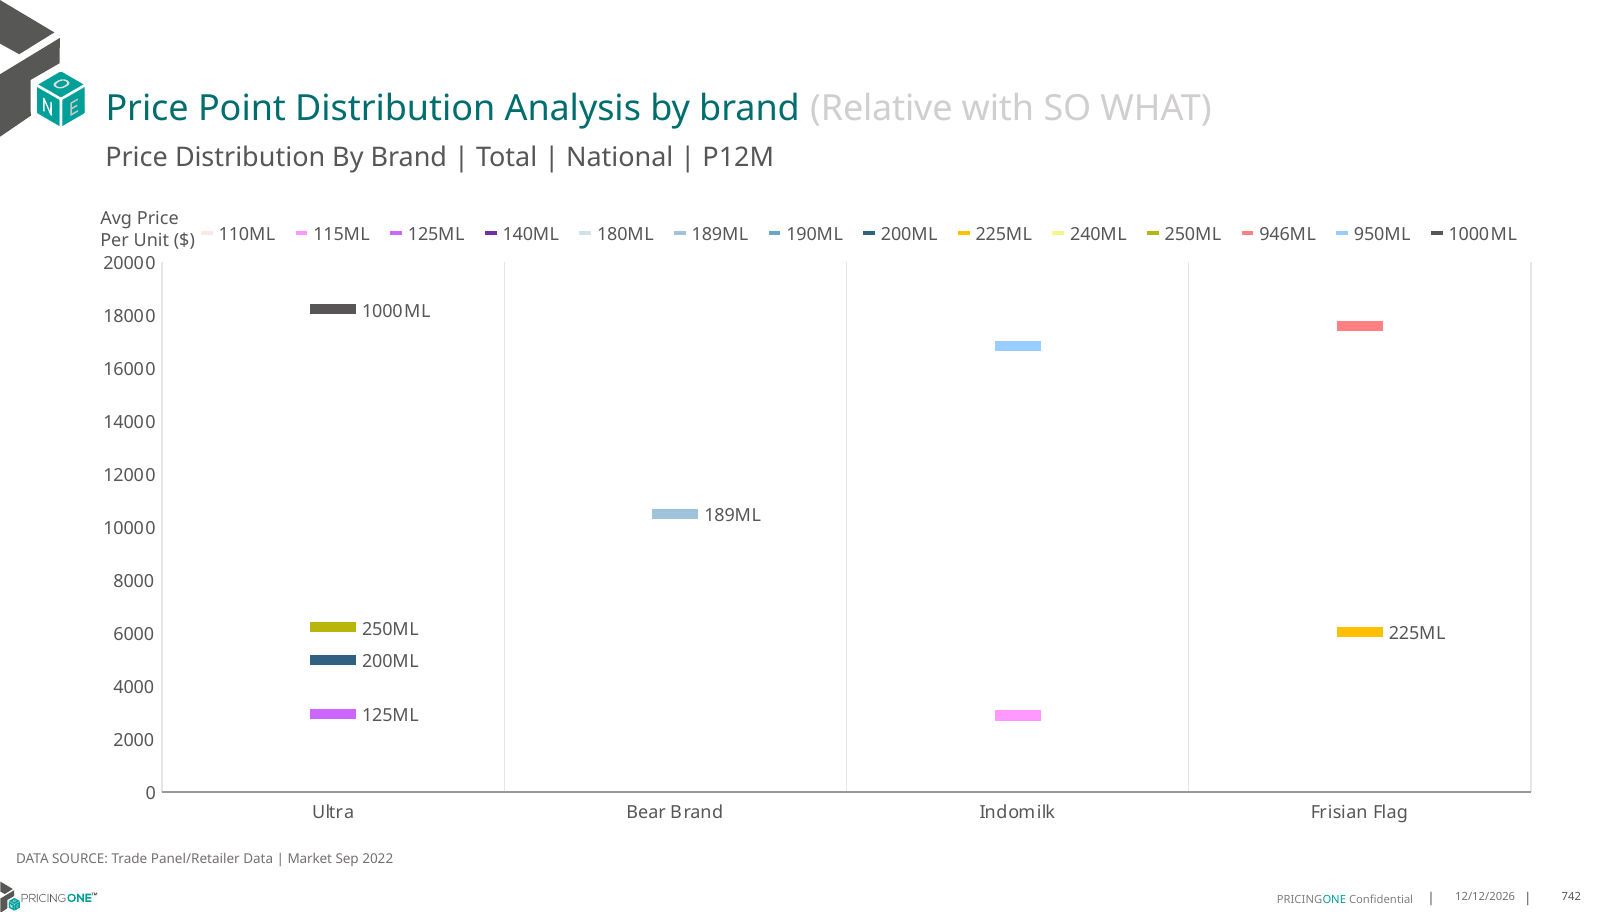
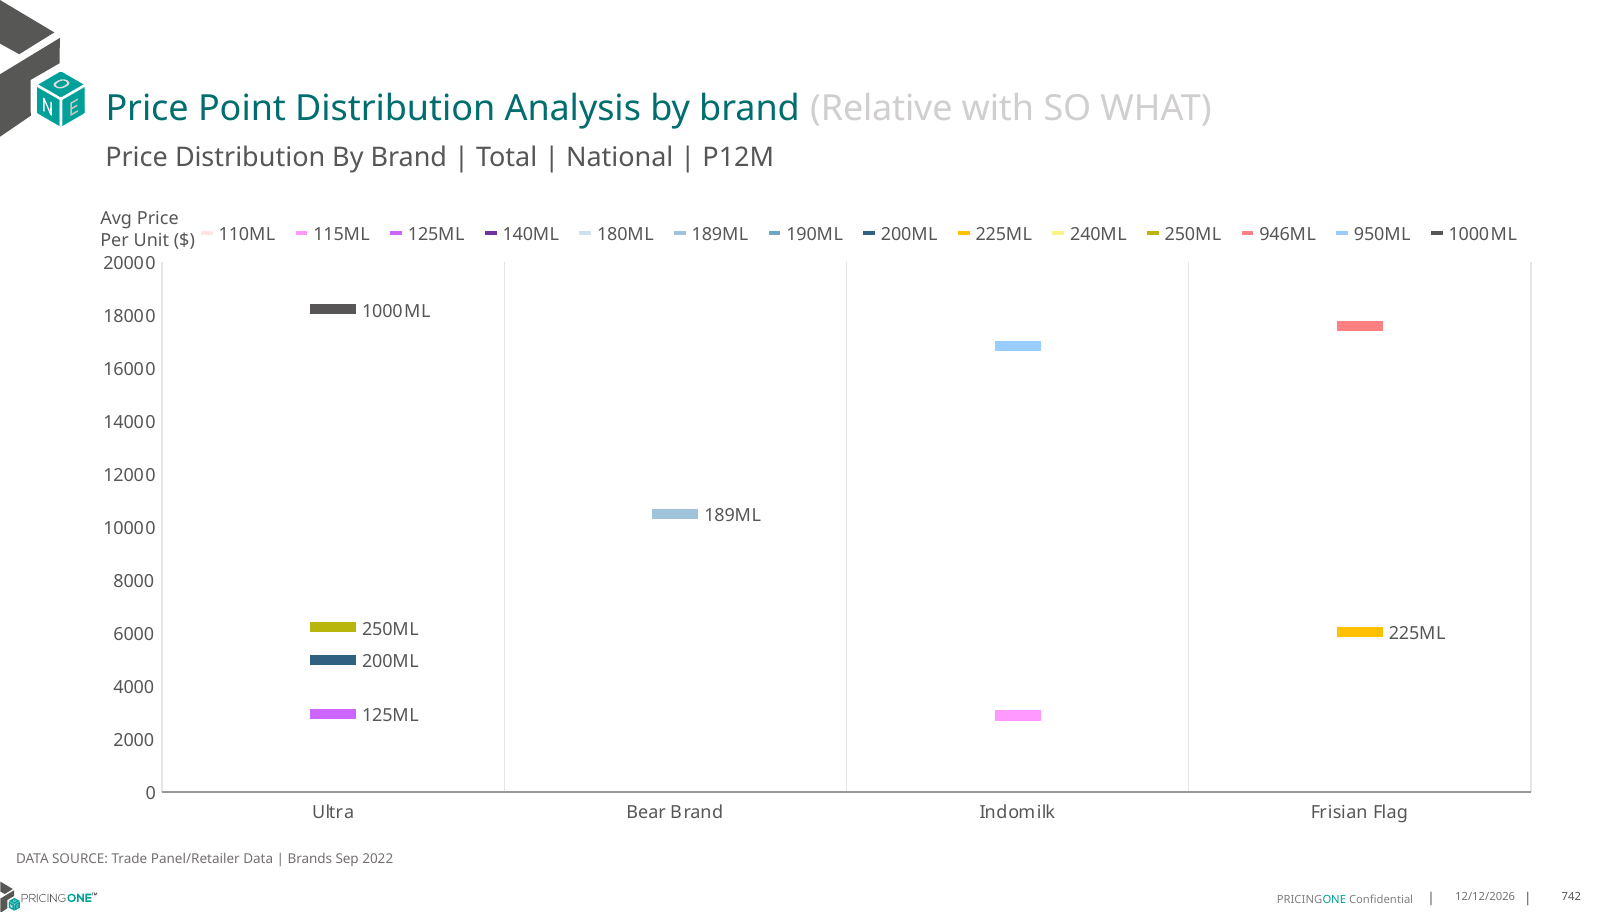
Market: Market -> Brands
